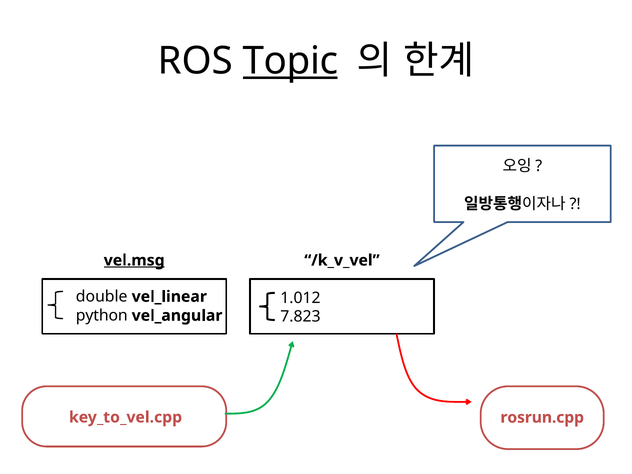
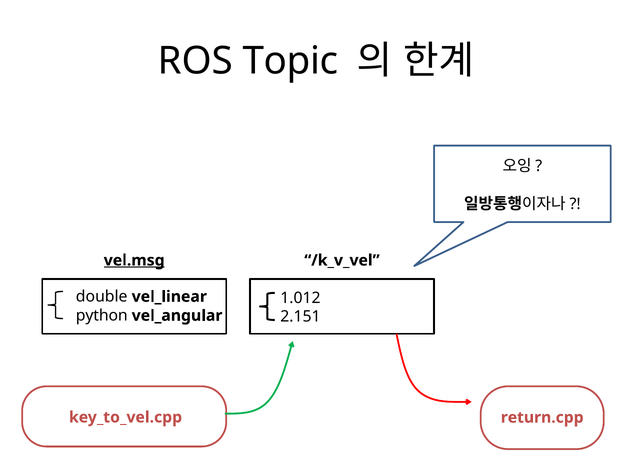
Topic underline: present -> none
7.823: 7.823 -> 2.151
rosrun.cpp: rosrun.cpp -> return.cpp
